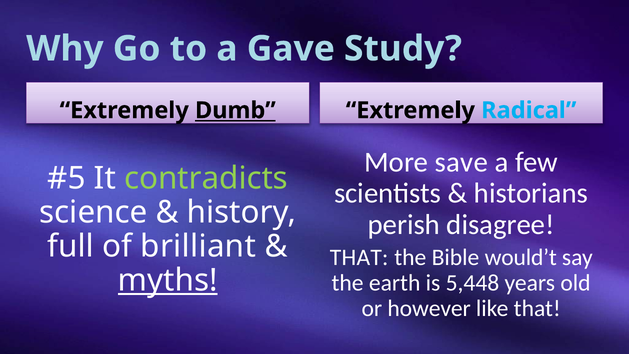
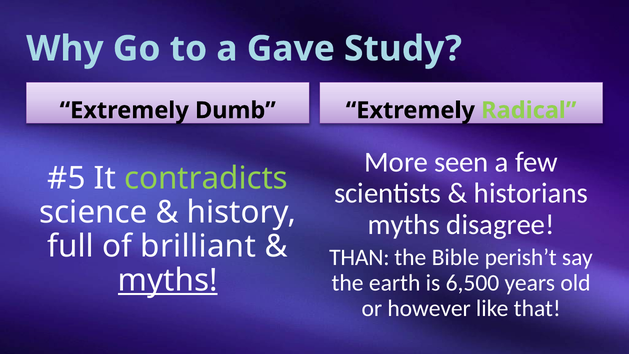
Dumb underline: present -> none
Radical colour: light blue -> light green
save: save -> seen
perish at (404, 224): perish -> myths
THAT at (359, 258): THAT -> THAN
would’t: would’t -> perish’t
5,448: 5,448 -> 6,500
